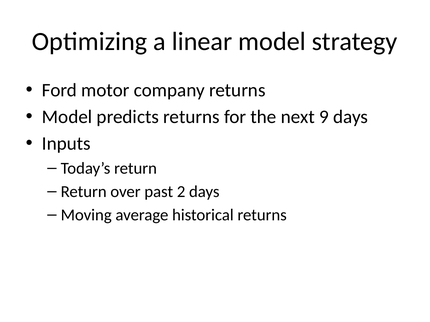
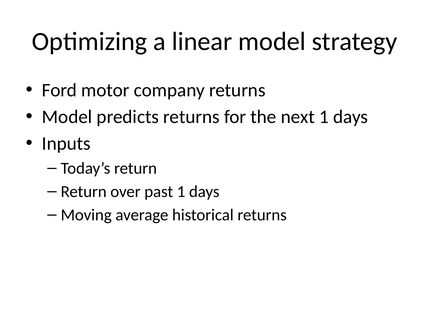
next 9: 9 -> 1
past 2: 2 -> 1
